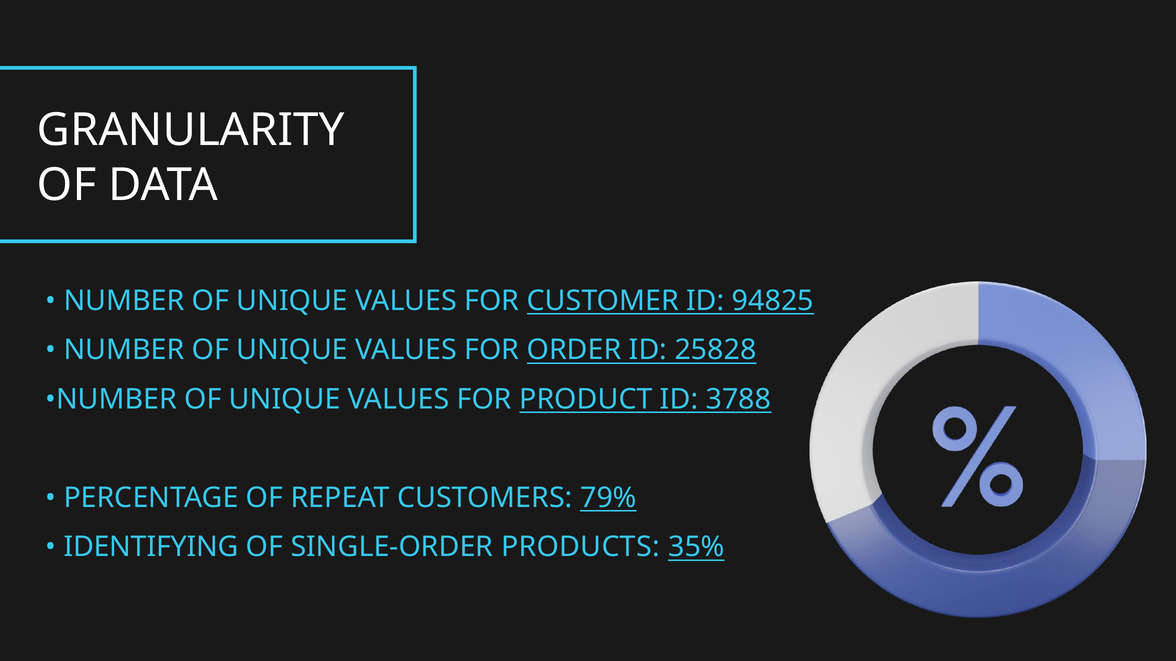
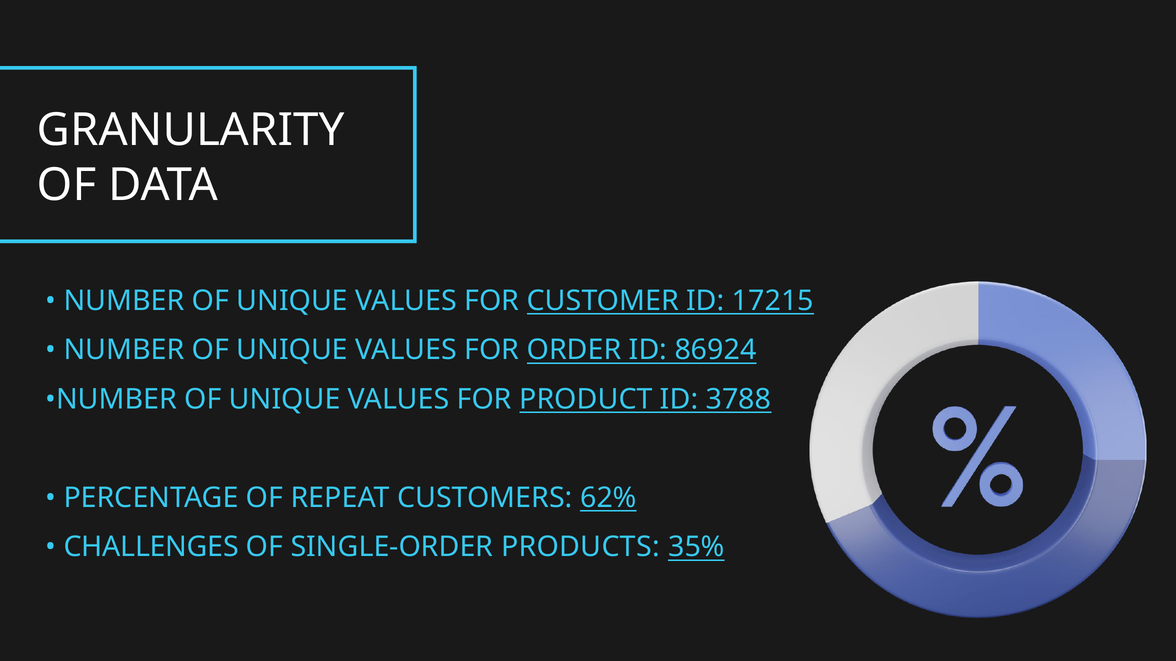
94825: 94825 -> 17215
25828: 25828 -> 86924
79%: 79% -> 62%
IDENTIFYING: IDENTIFYING -> CHALLENGES
